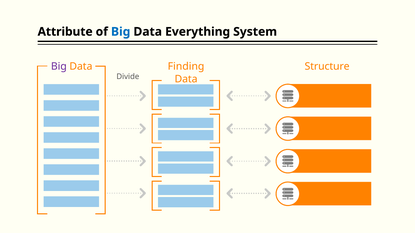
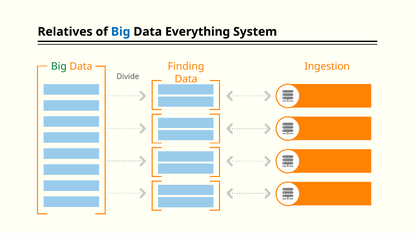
Attribute: Attribute -> Relatives
Big at (59, 67) colour: purple -> green
Structure: Structure -> Ingestion
